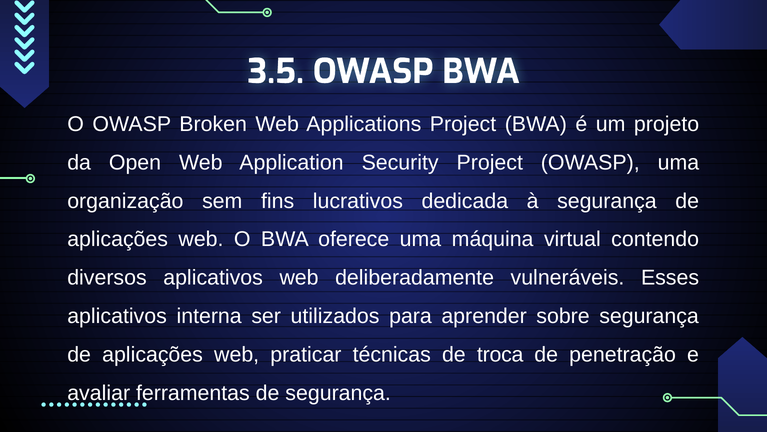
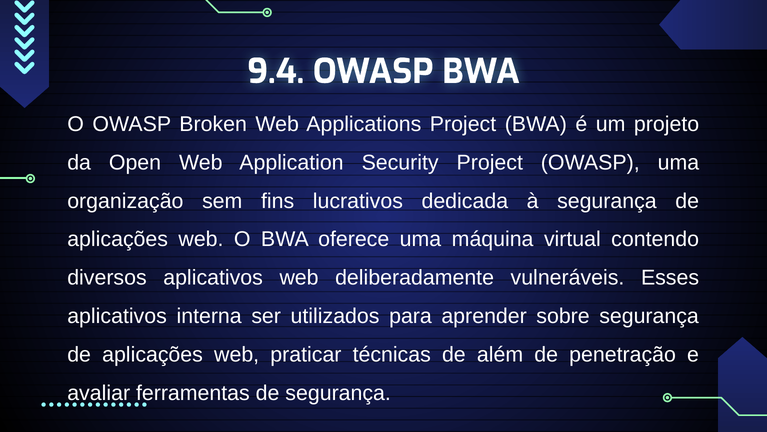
3.5: 3.5 -> 9.4
troca: troca -> além
